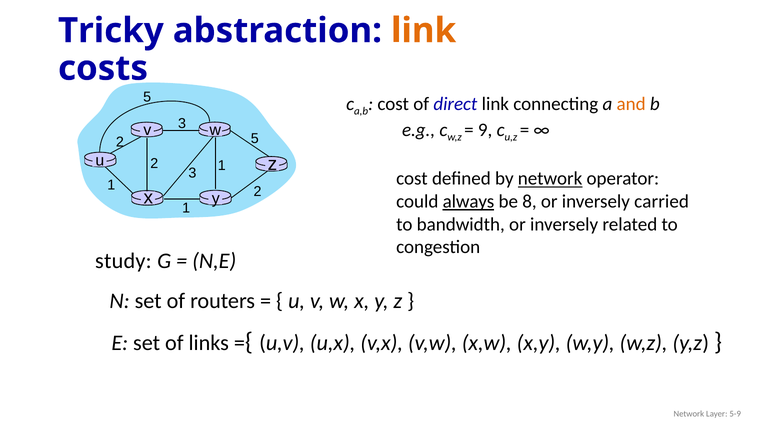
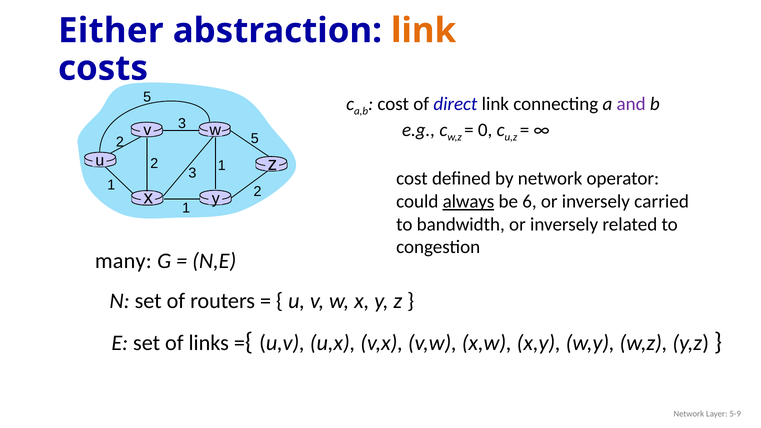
Tricky: Tricky -> Either
and colour: orange -> purple
9: 9 -> 0
network at (550, 179) underline: present -> none
8: 8 -> 6
study: study -> many
